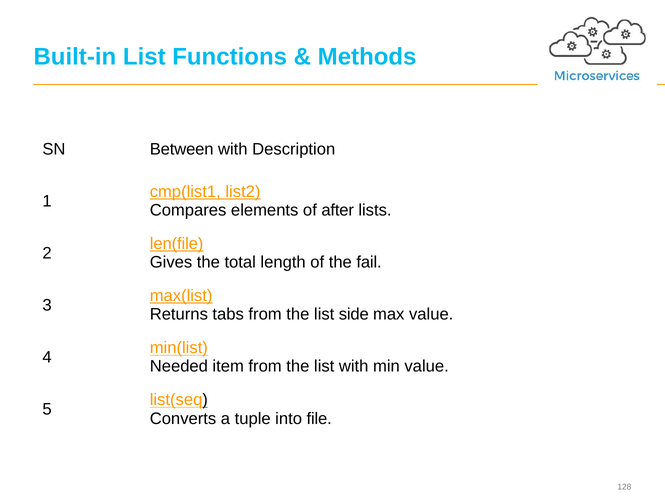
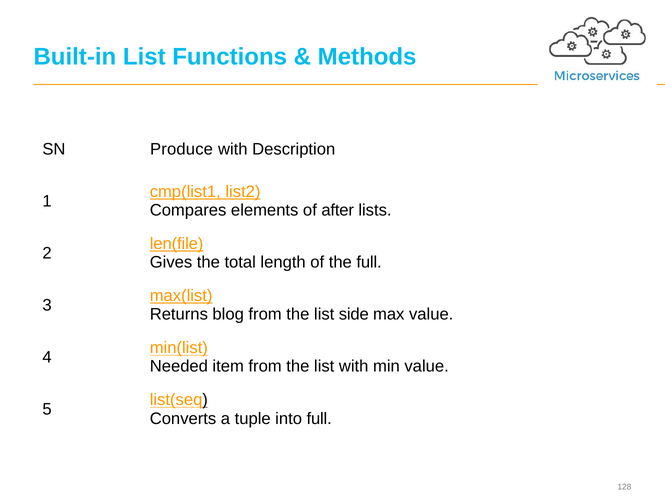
Between: Between -> Produce
the fail: fail -> full
tabs: tabs -> blog
into file: file -> full
